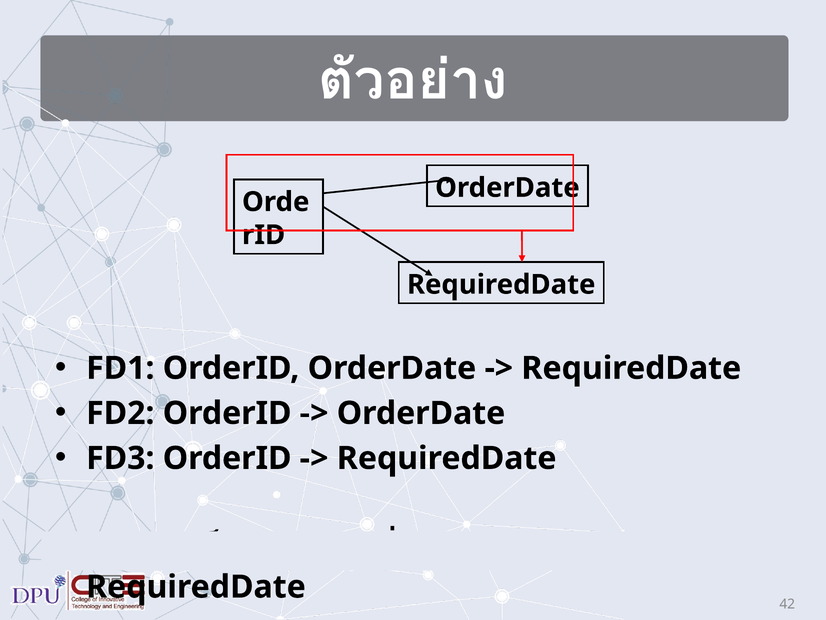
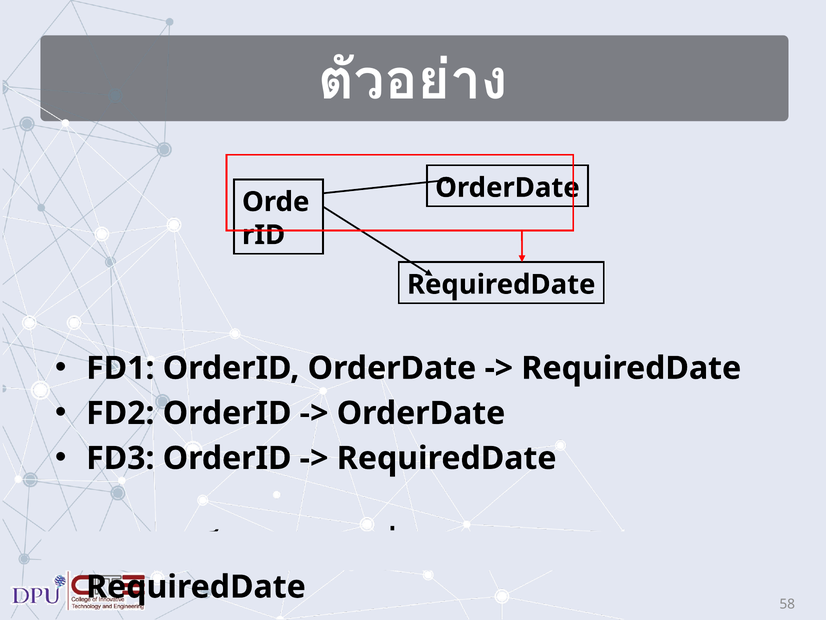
42: 42 -> 58
